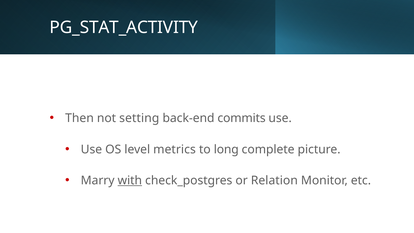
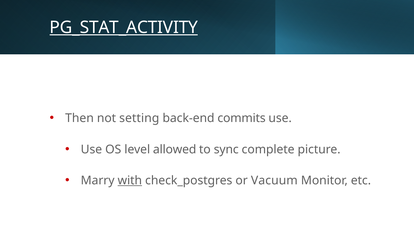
PG_STAT_ACTIVITY underline: none -> present
metrics: metrics -> allowed
long: long -> sync
Relation: Relation -> Vacuum
